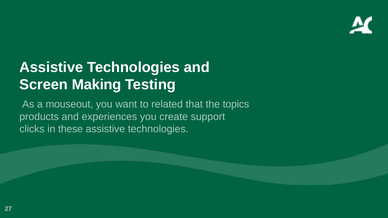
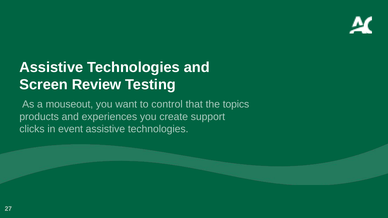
Making: Making -> Review
related: related -> control
these: these -> event
